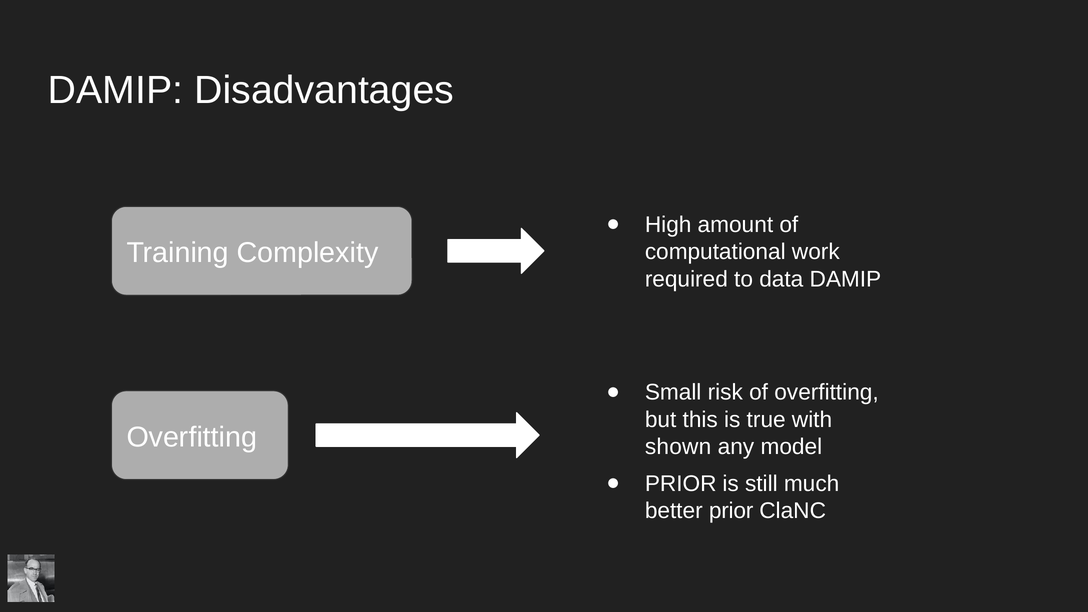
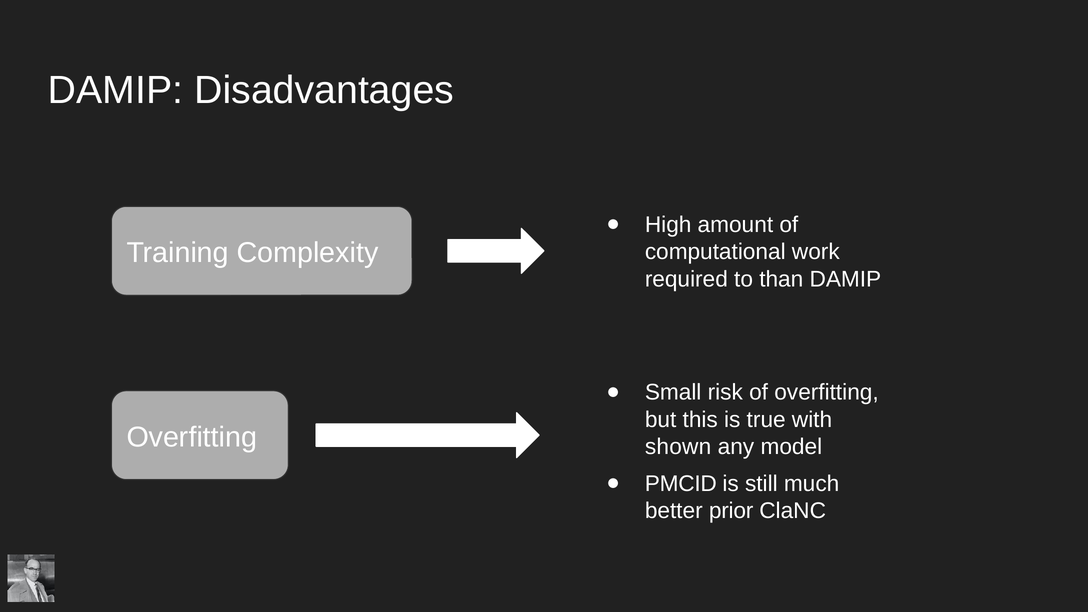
data: data -> than
PRIOR at (681, 484): PRIOR -> PMCID
